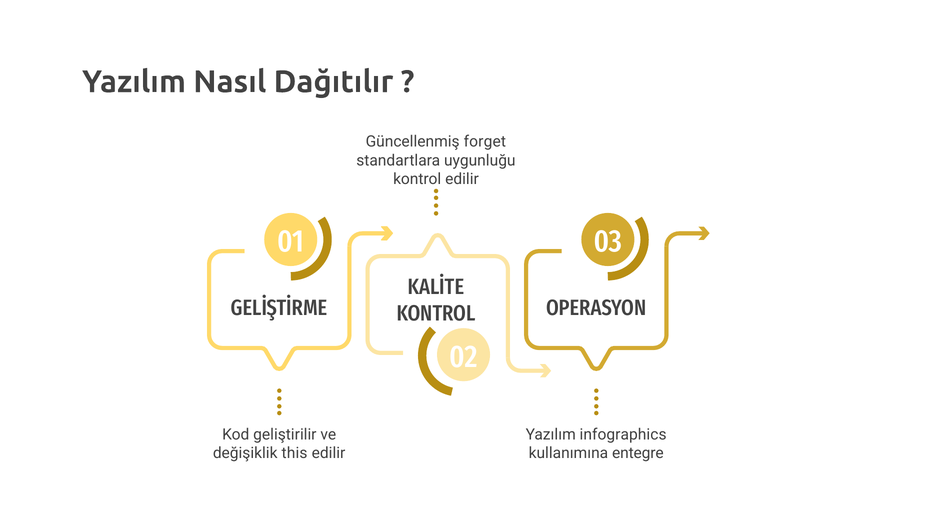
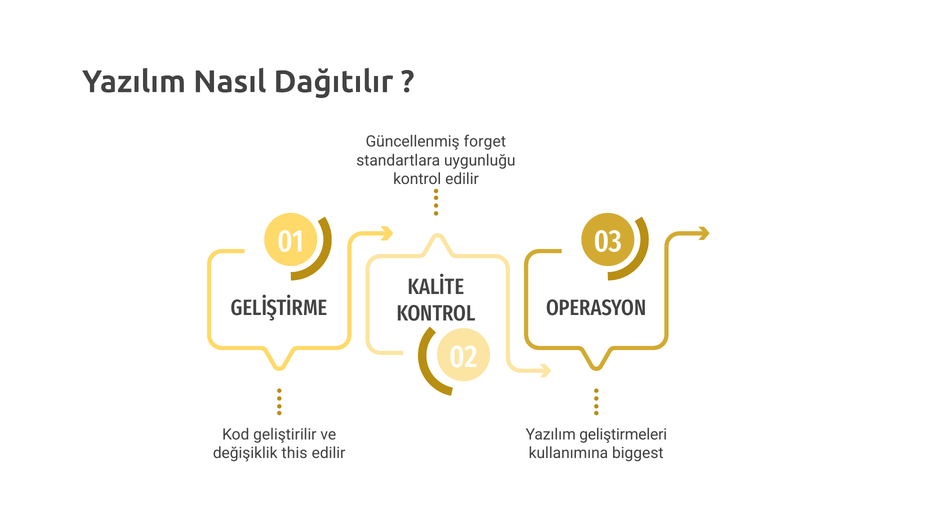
infographics: infographics -> geliştirmeleri
entegre: entegre -> biggest
